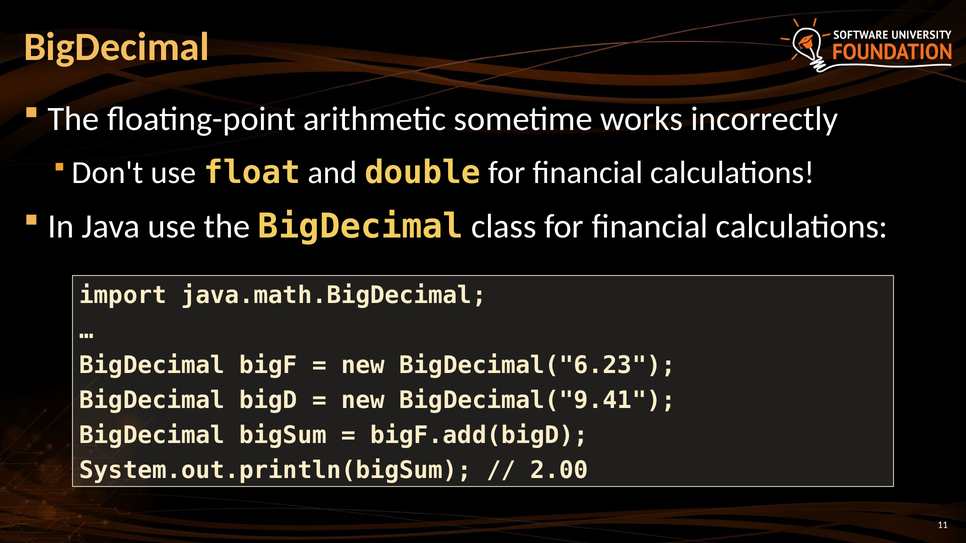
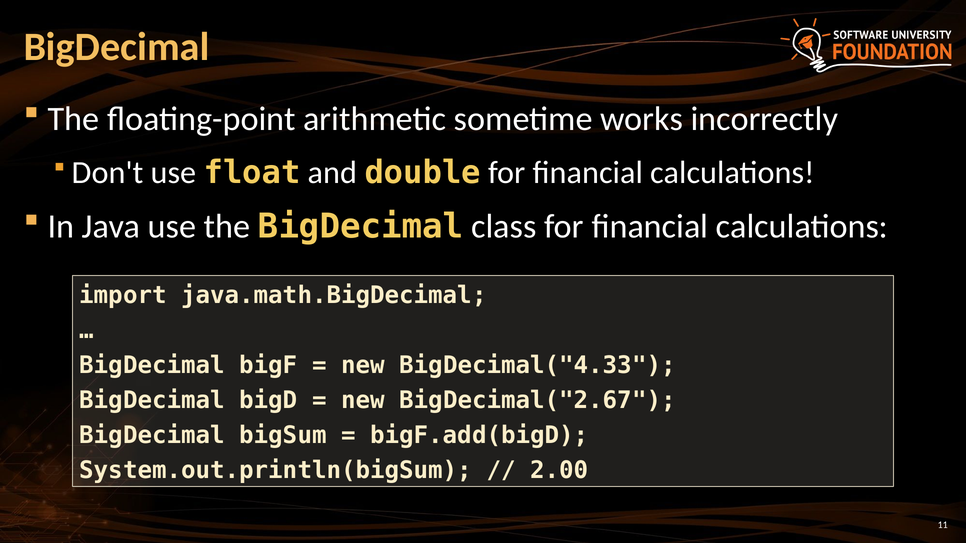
BigDecimal("6.23: BigDecimal("6.23 -> BigDecimal("4.33
BigDecimal("9.41: BigDecimal("9.41 -> BigDecimal("2.67
